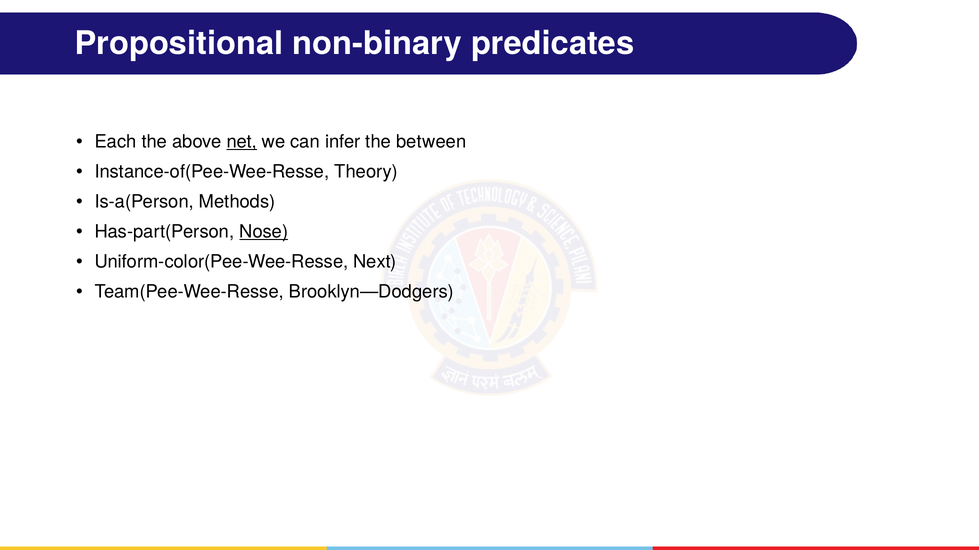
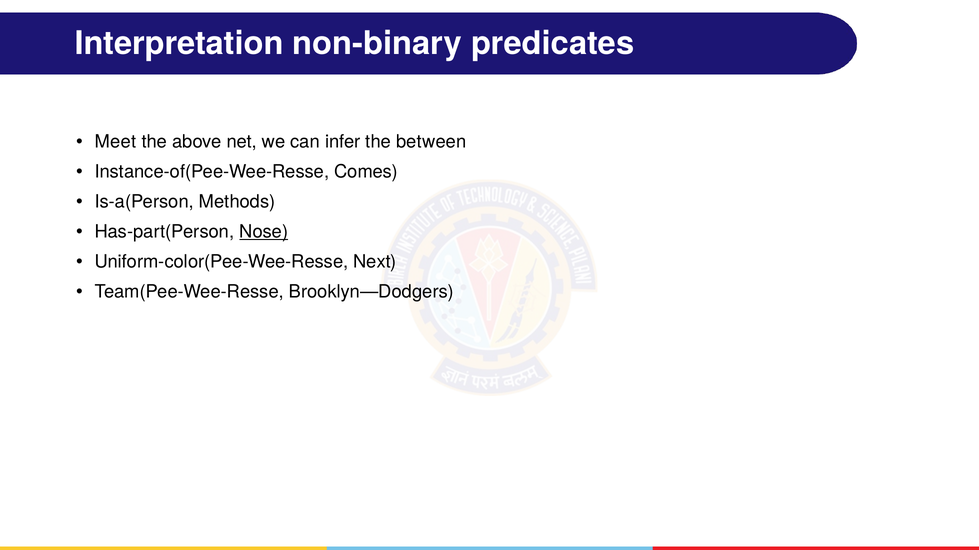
Propositional: Propositional -> Interpretation
Each: Each -> Meet
net underline: present -> none
Theory: Theory -> Comes
